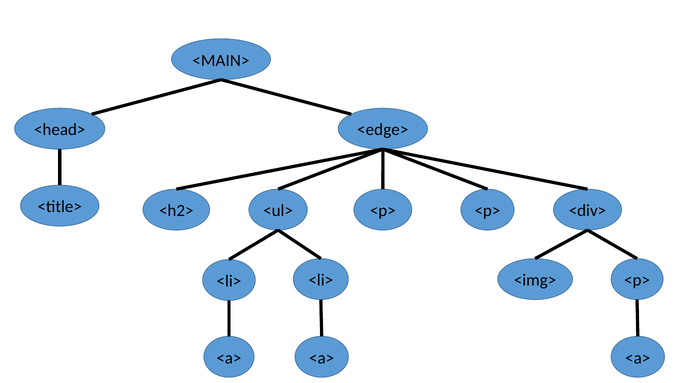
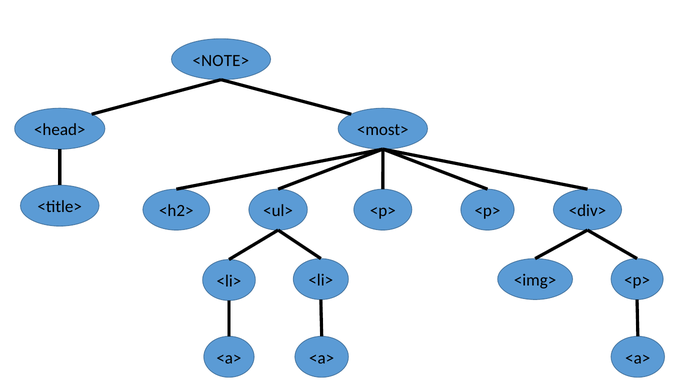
<MAIN>: <MAIN> -> <NOTE>
<edge>: <edge> -> <most>
